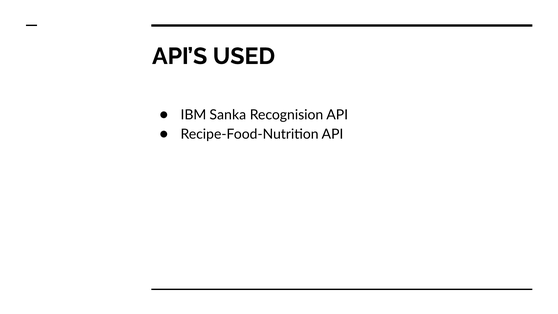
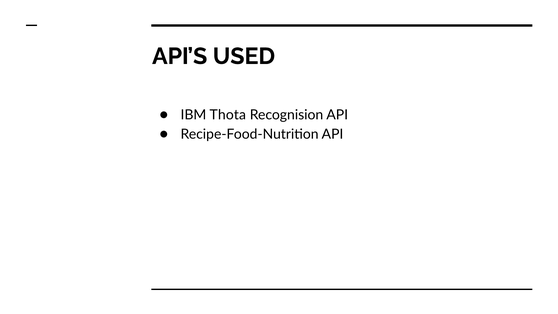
Sanka: Sanka -> Thota
